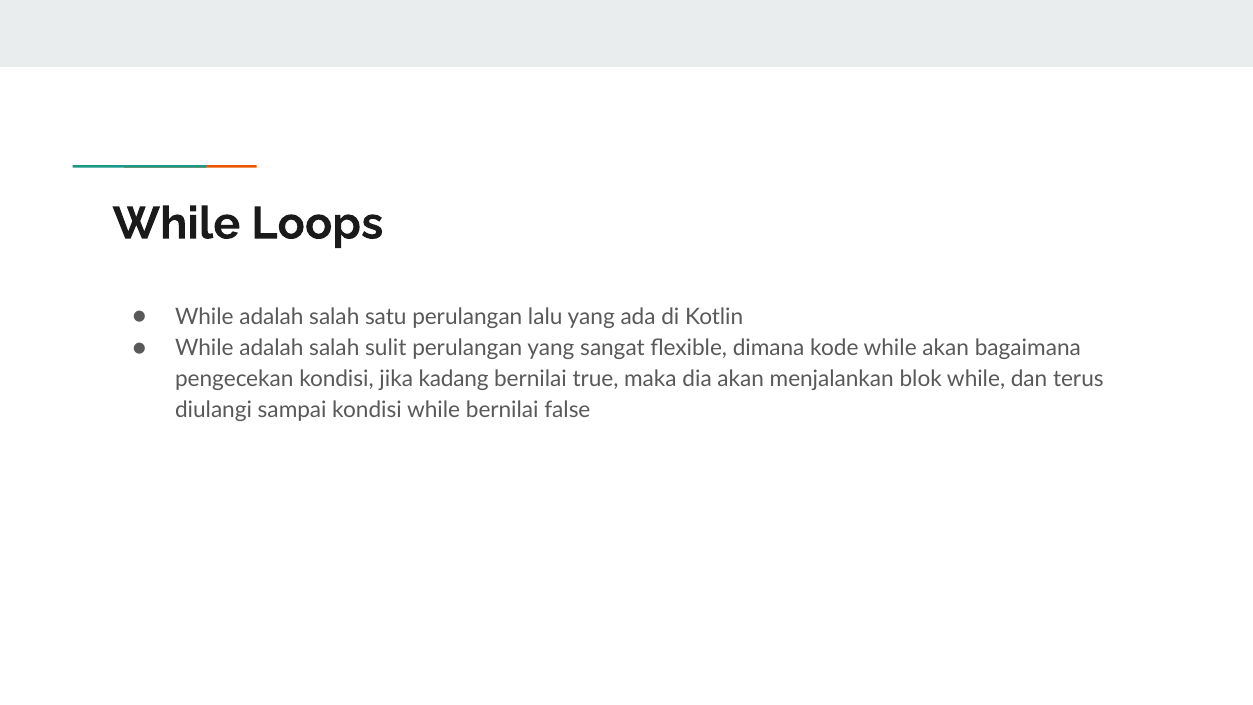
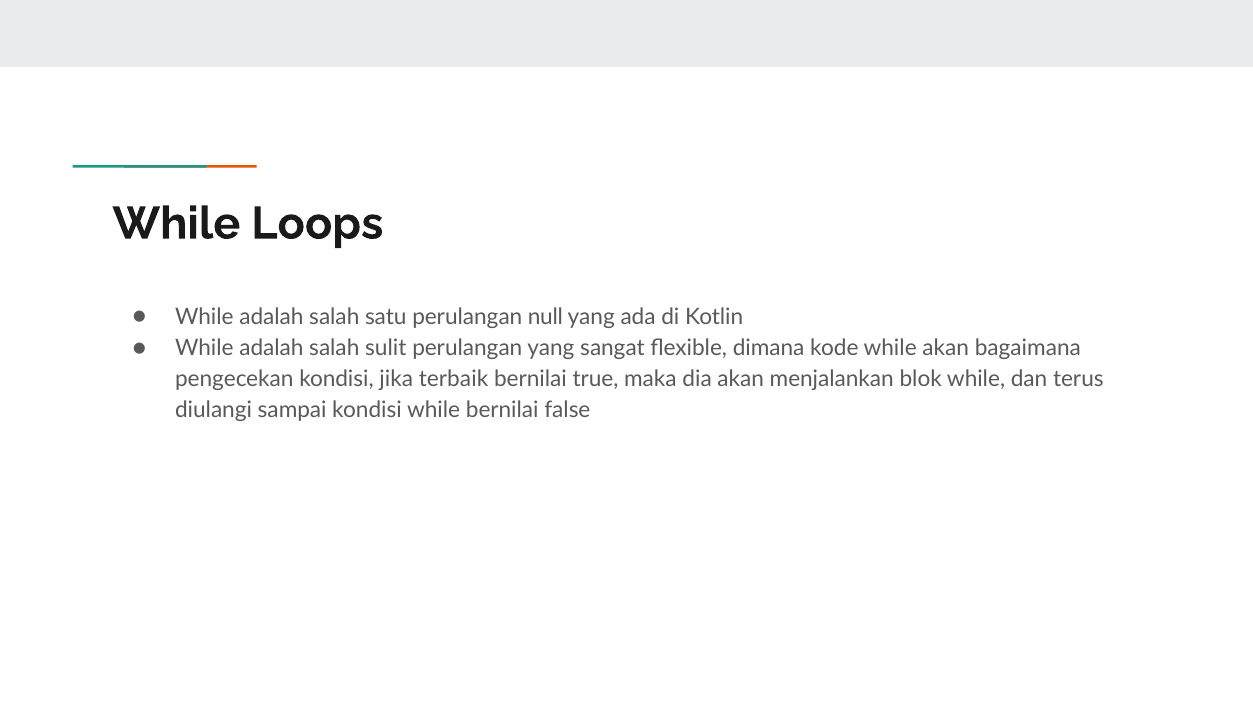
lalu: lalu -> null
kadang: kadang -> terbaik
